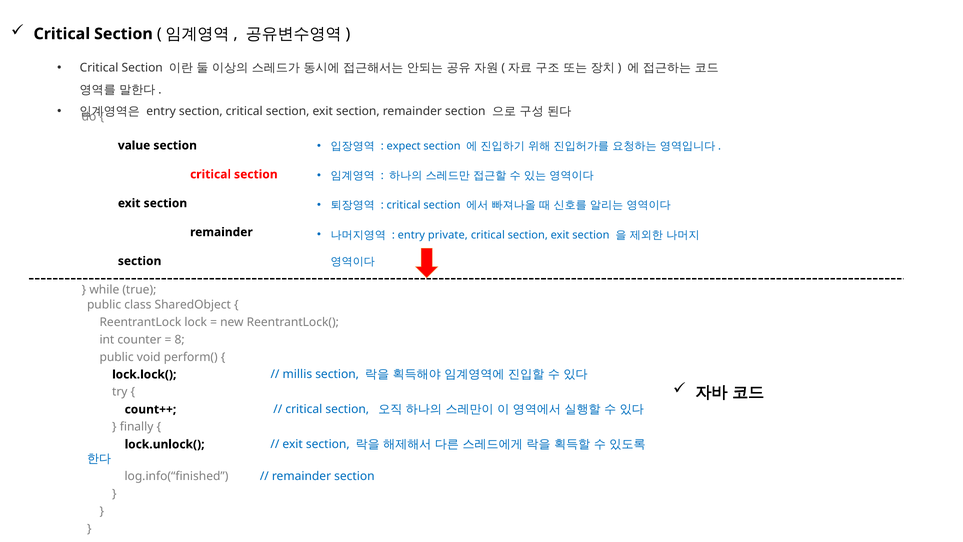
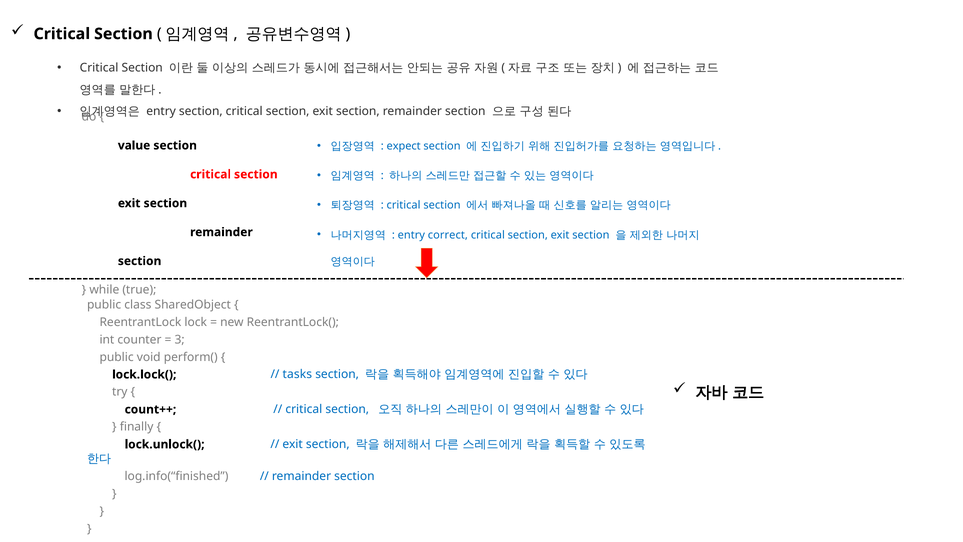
private: private -> correct
8: 8 -> 3
millis: millis -> tasks
